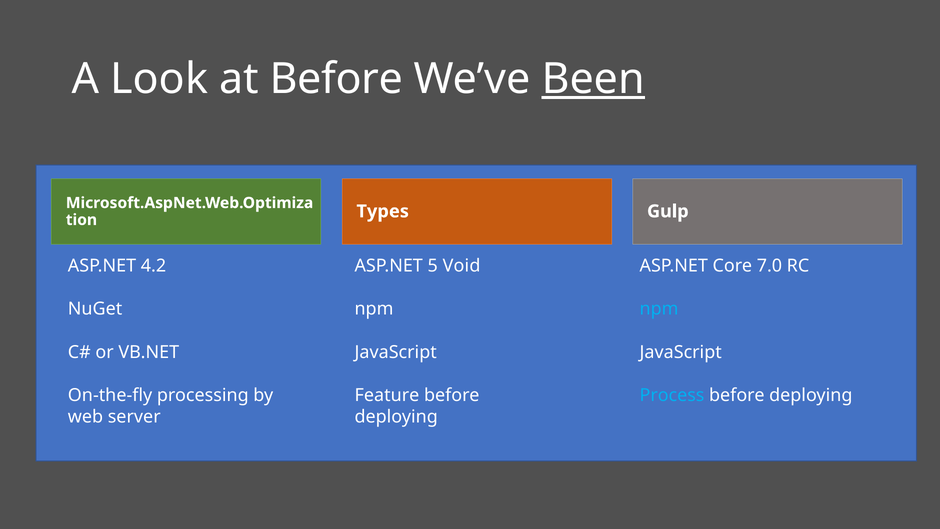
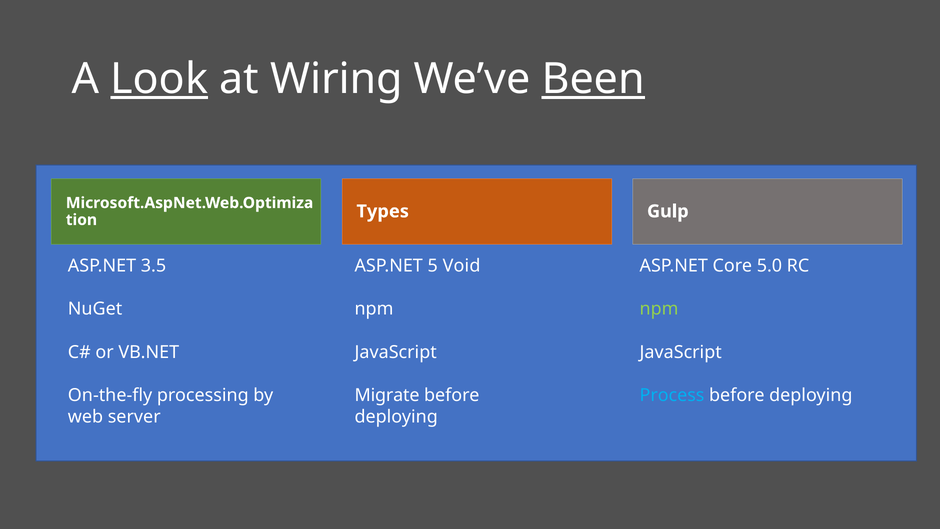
Look underline: none -> present
at Before: Before -> Wiring
4.2: 4.2 -> 3.5
7.0: 7.0 -> 5.0
npm at (659, 309) colour: light blue -> light green
Feature: Feature -> Migrate
